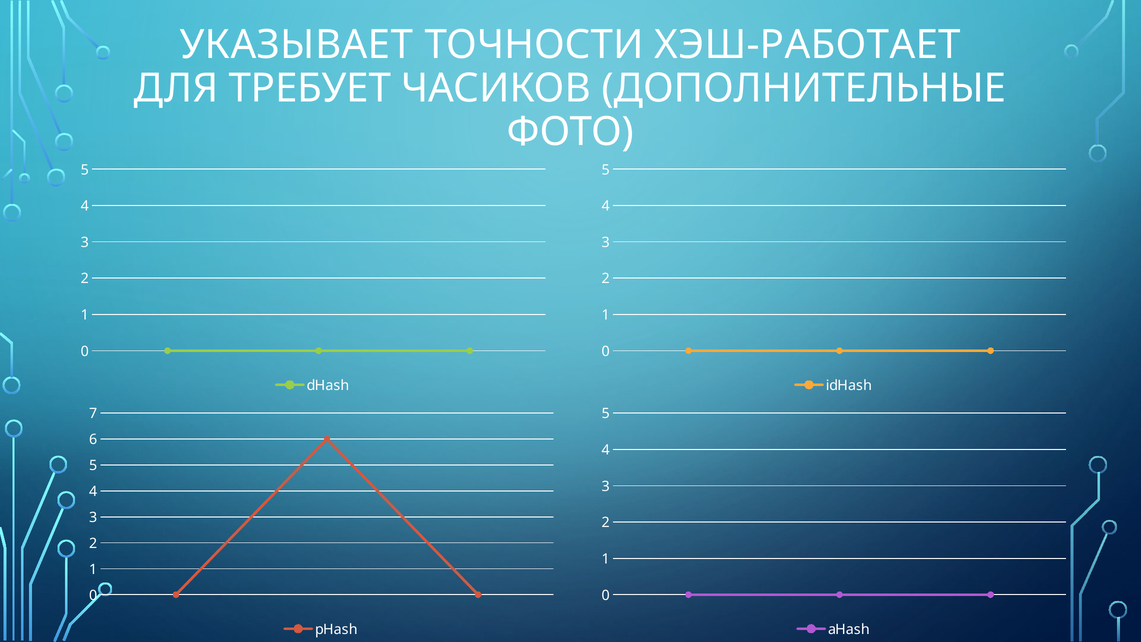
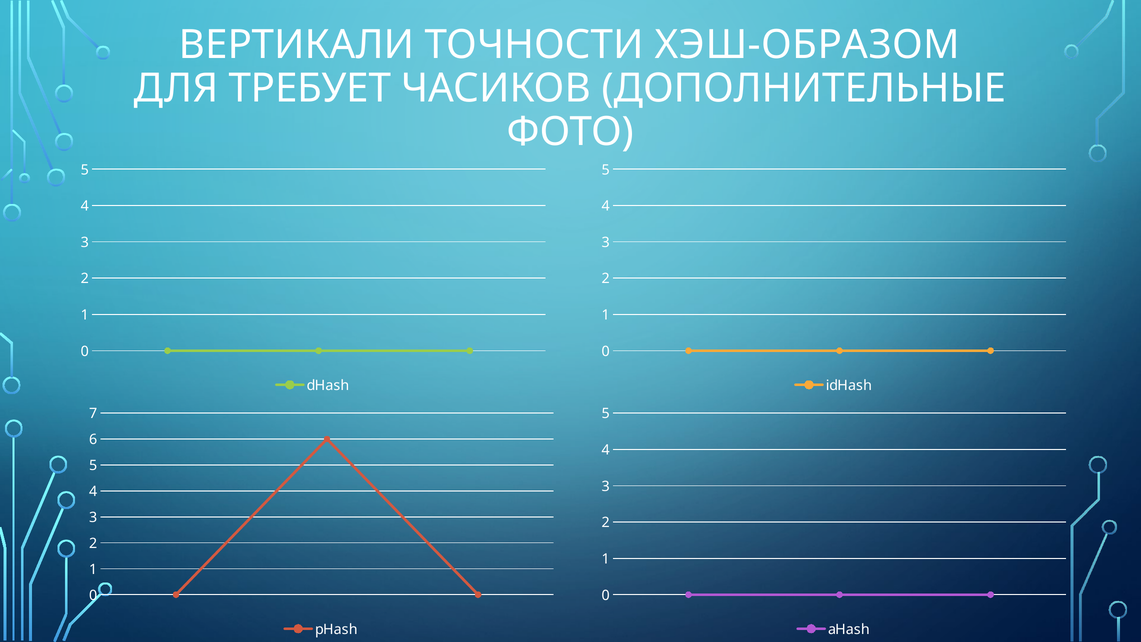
УКАЗЫВАЕТ: УКАЗЫВАЕТ -> ВЕРТИКАЛИ
ХЭШ-РАБОТАЕТ: ХЭШ-РАБОТАЕТ -> ХЭШ-ОБРАЗОМ
